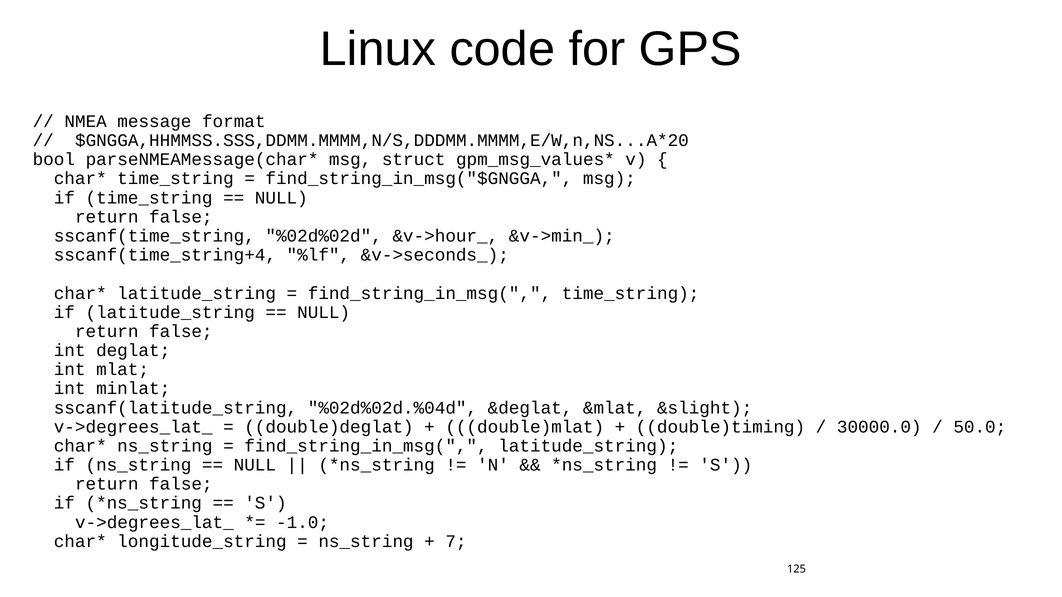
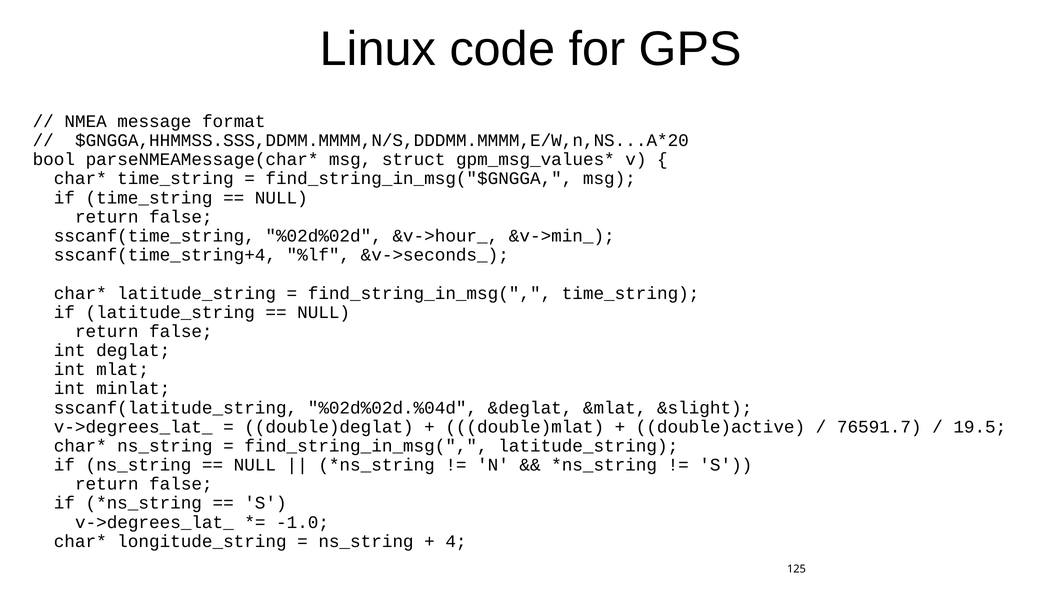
double)timing: double)timing -> double)active
30000.0: 30000.0 -> 76591.7
50.0: 50.0 -> 19.5
7: 7 -> 4
